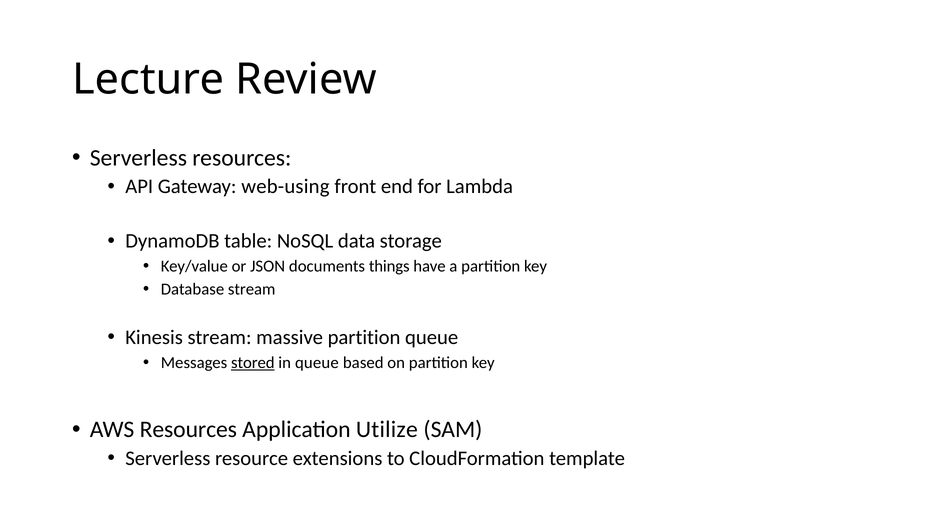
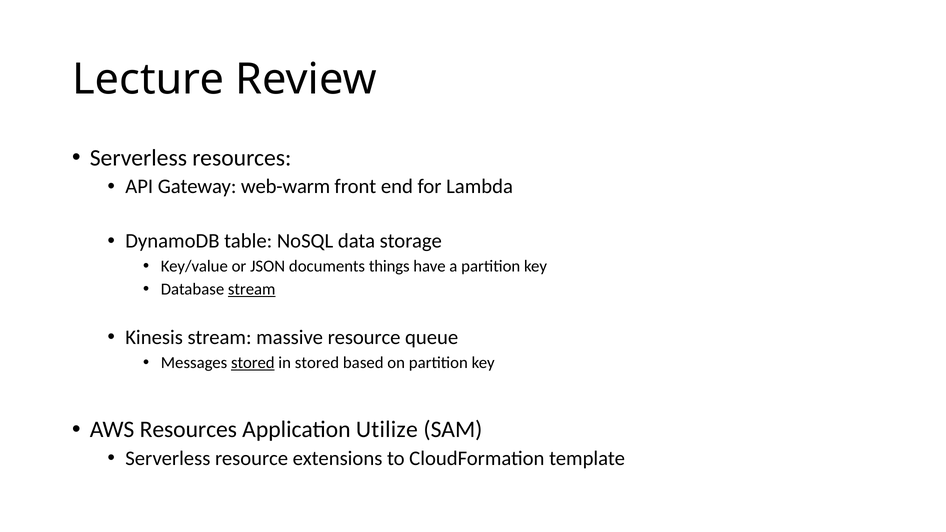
web-using: web-using -> web-warm
stream at (252, 289) underline: none -> present
massive partition: partition -> resource
in queue: queue -> stored
